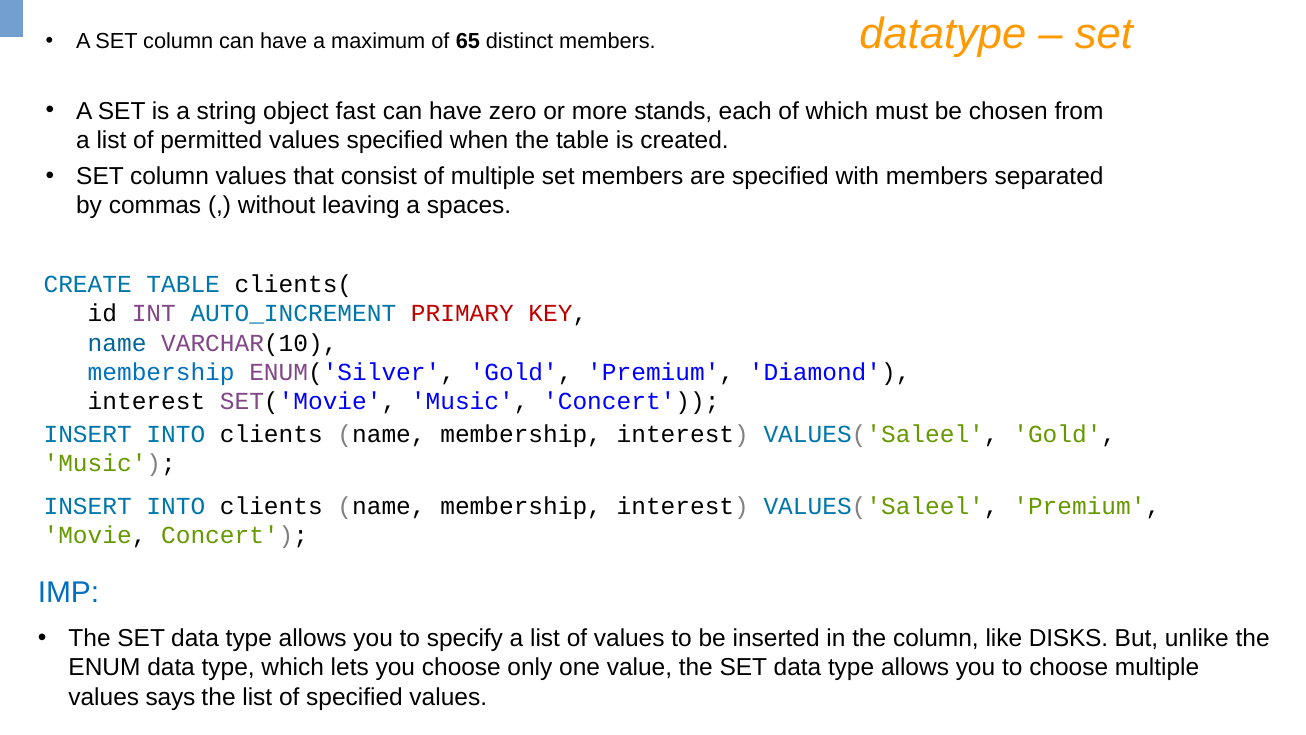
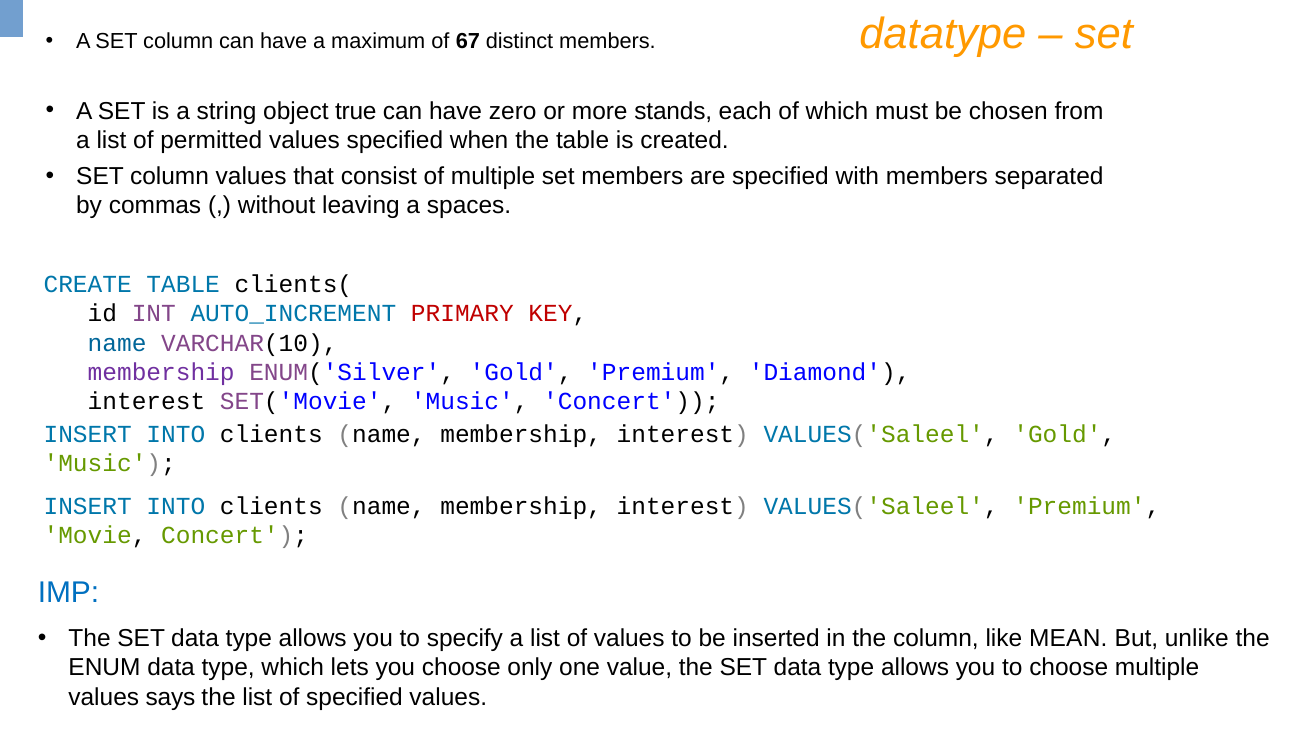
65: 65 -> 67
fast: fast -> true
membership at (161, 372) colour: blue -> purple
DISKS: DISKS -> MEAN
